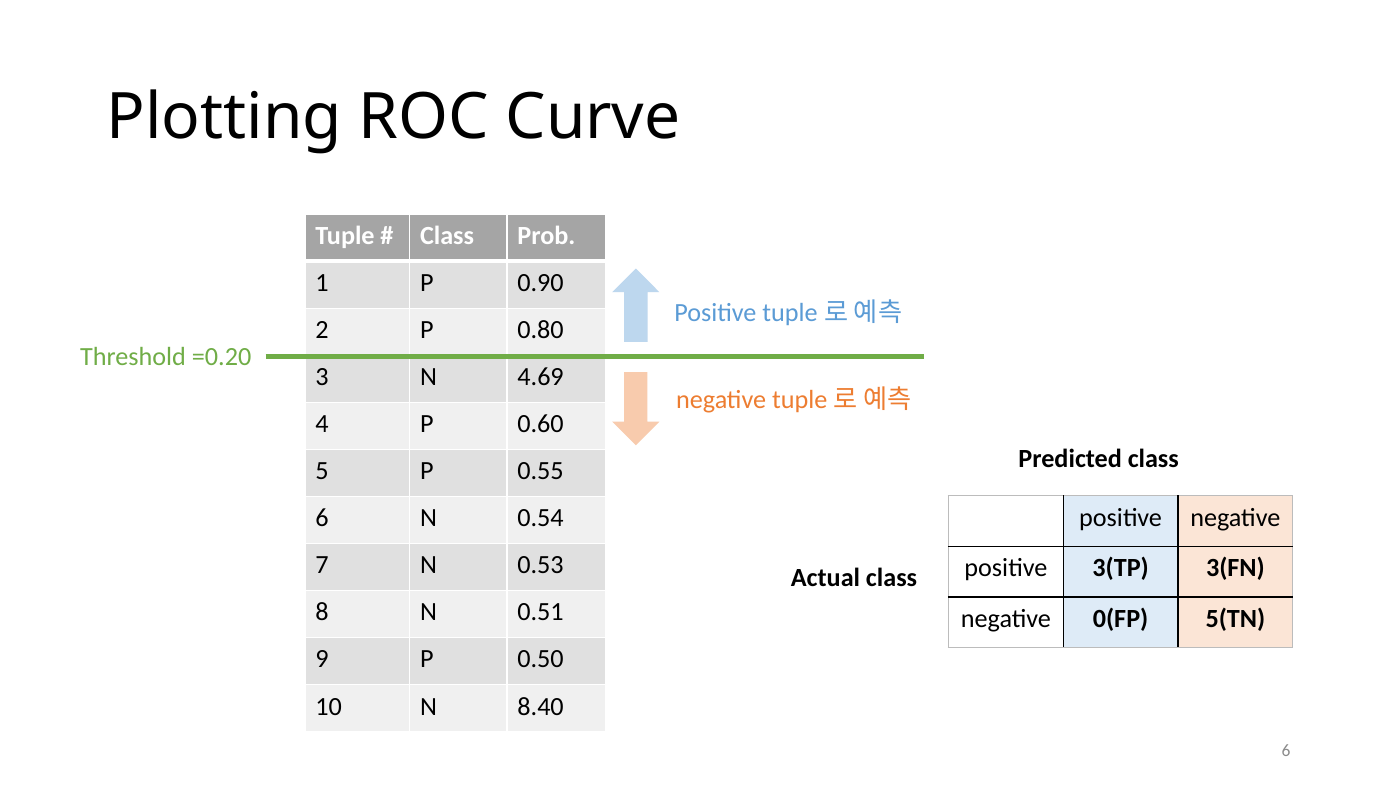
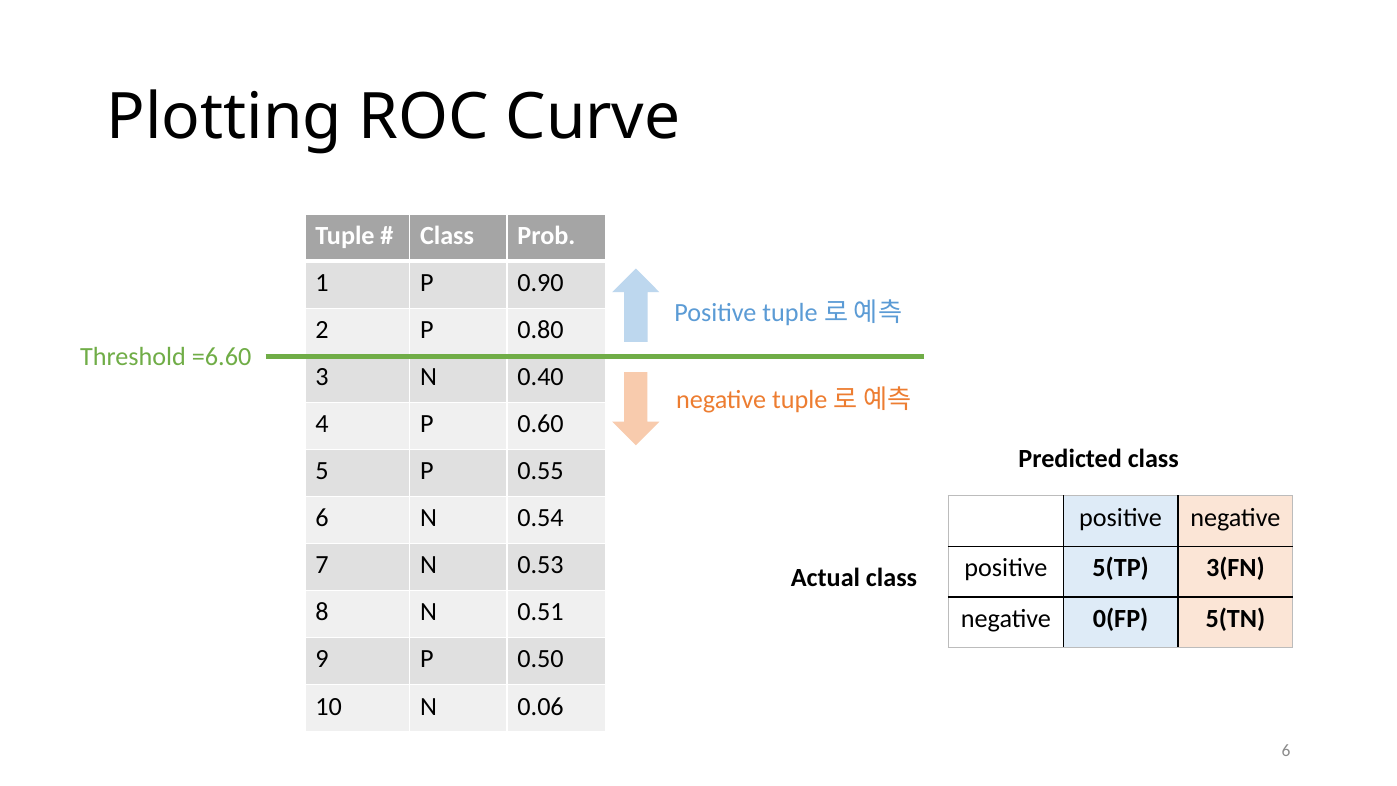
=0.20: =0.20 -> =6.60
4.69: 4.69 -> 0.40
3(TP: 3(TP -> 5(TP
8.40: 8.40 -> 0.06
